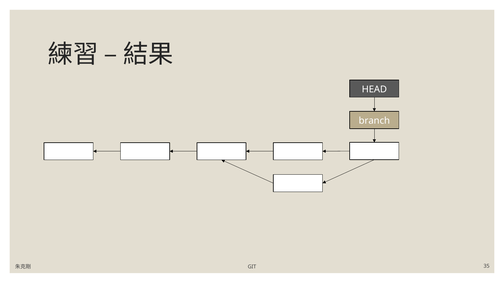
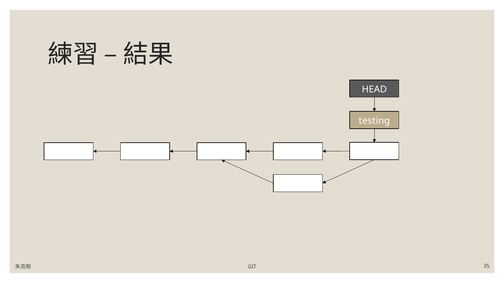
branch: branch -> testing
